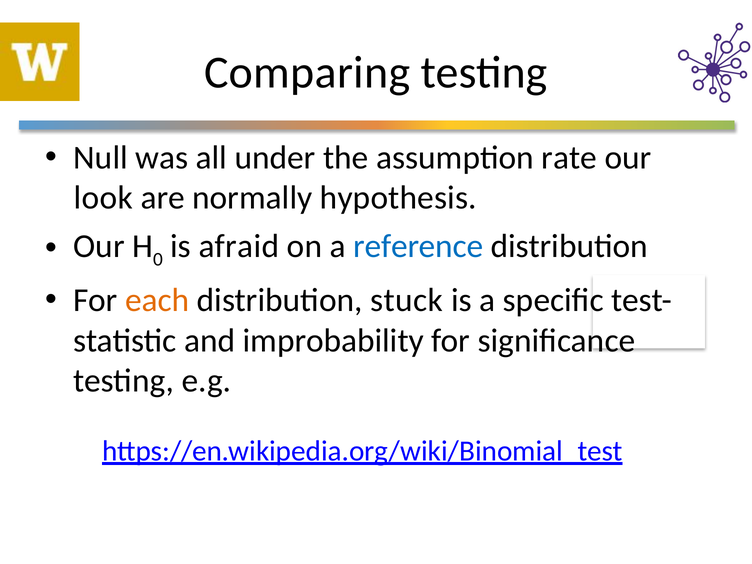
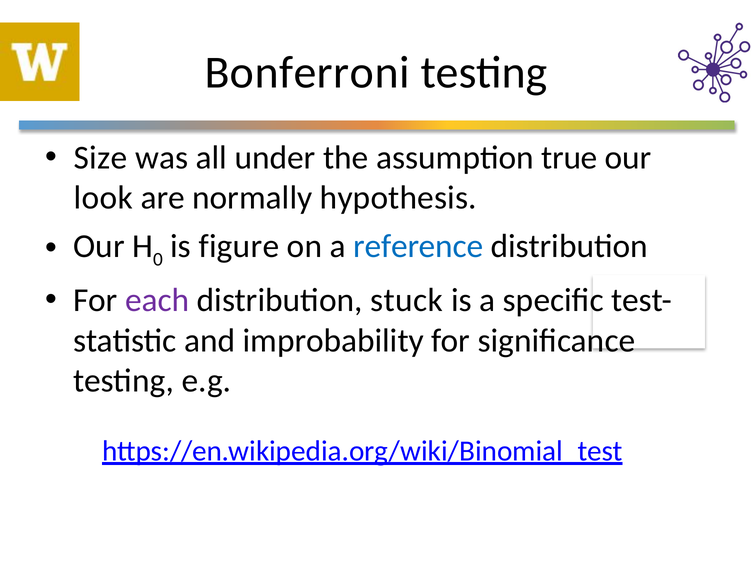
Comparing: Comparing -> Bonferroni
Null: Null -> Size
rate: rate -> true
afraid: afraid -> figure
each colour: orange -> purple
